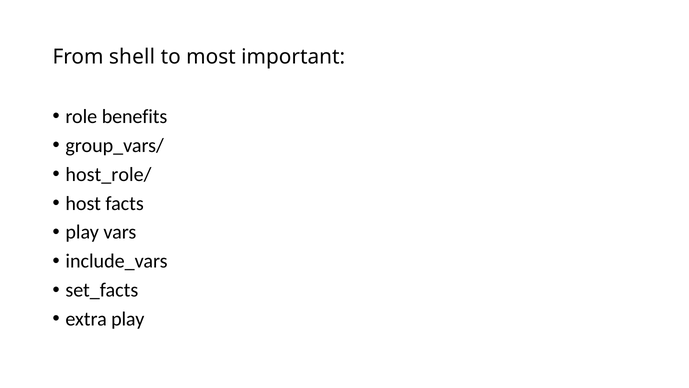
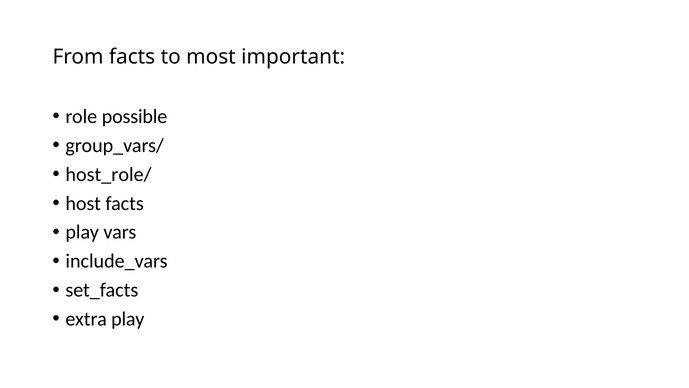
From shell: shell -> facts
benefits: benefits -> possible
